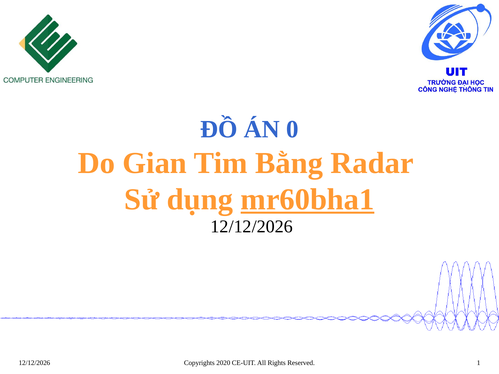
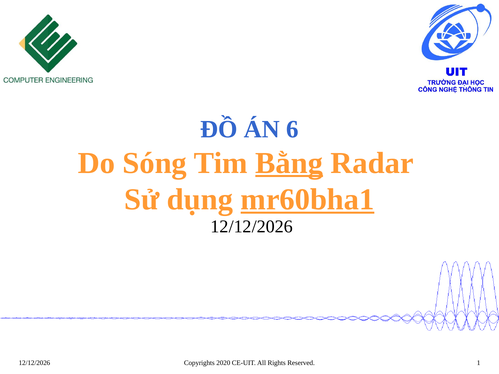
0: 0 -> 6
Gian: Gian -> Sóng
Bằng underline: none -> present
